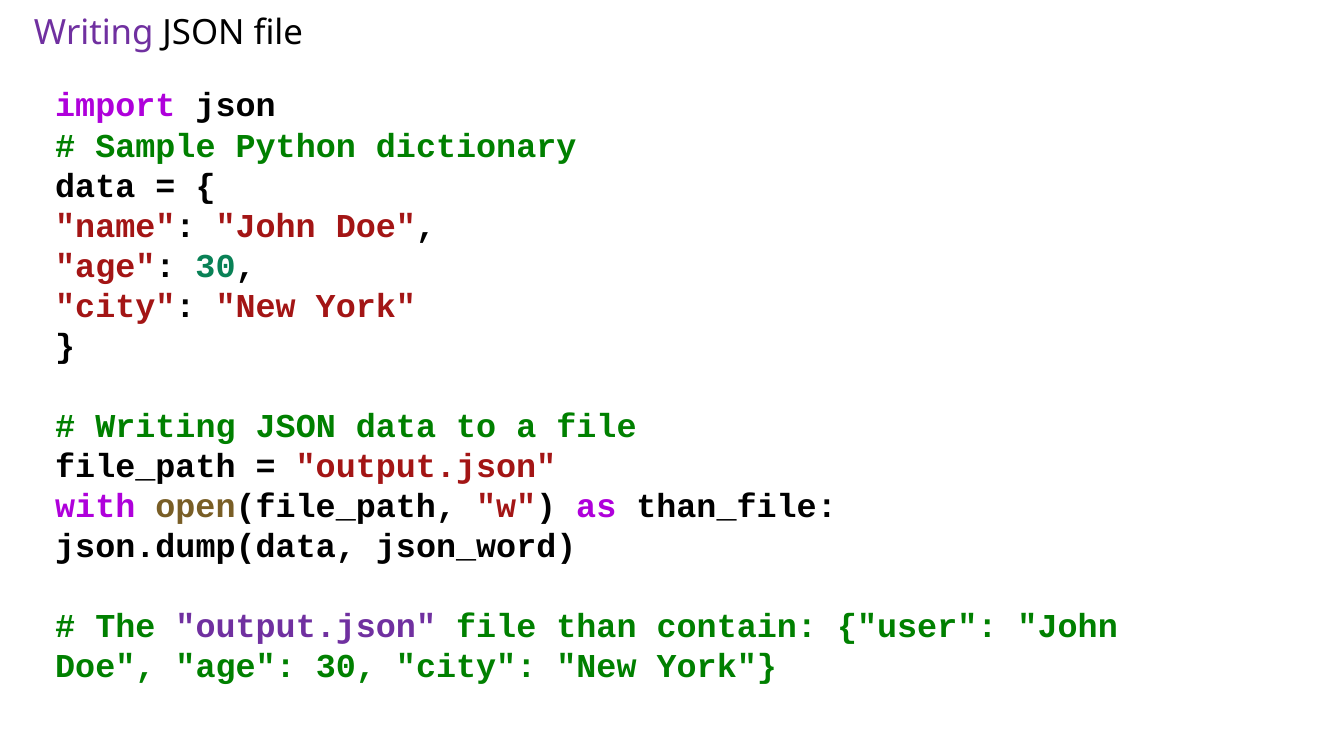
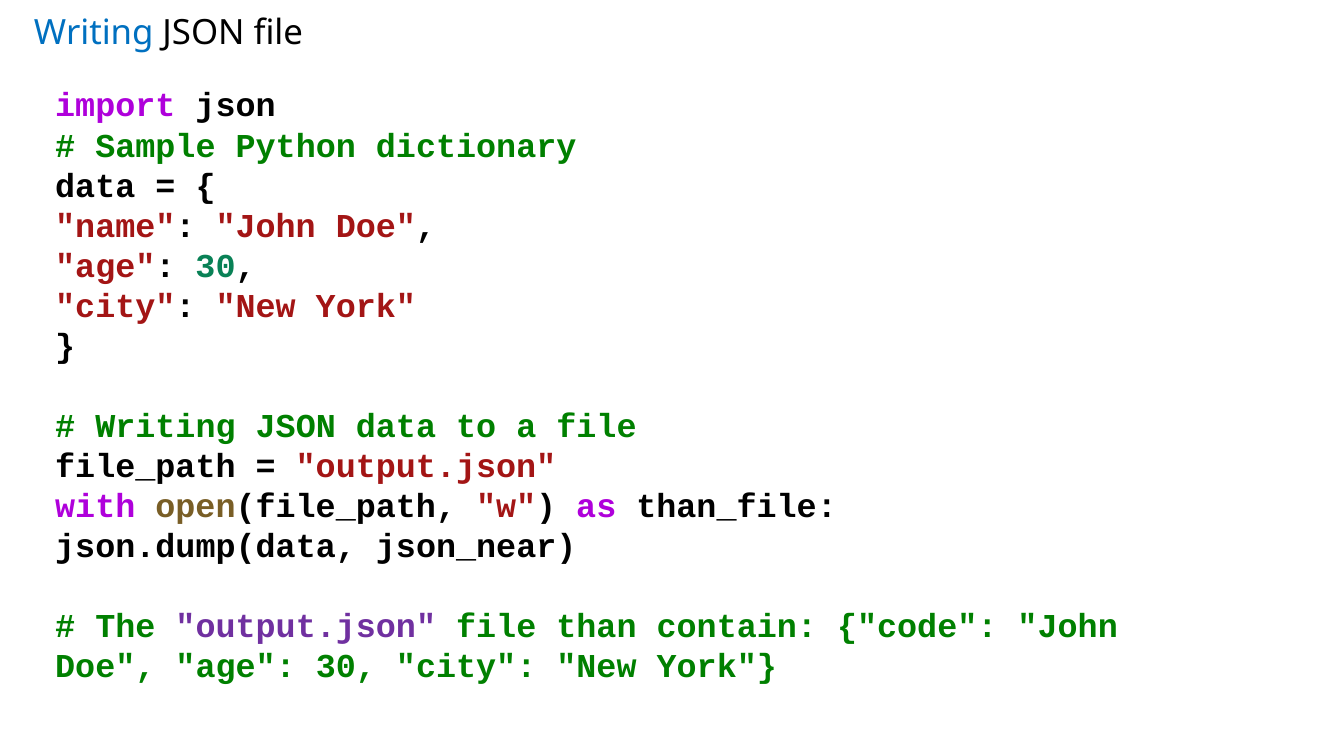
Writing at (94, 33) colour: purple -> blue
json_word: json_word -> json_near
user: user -> code
